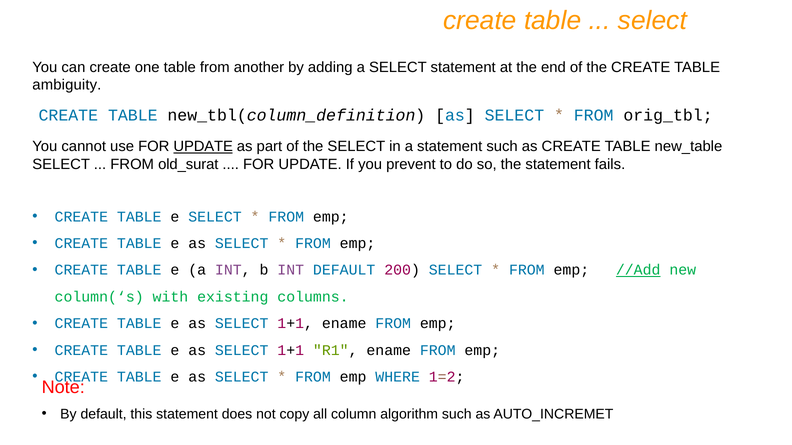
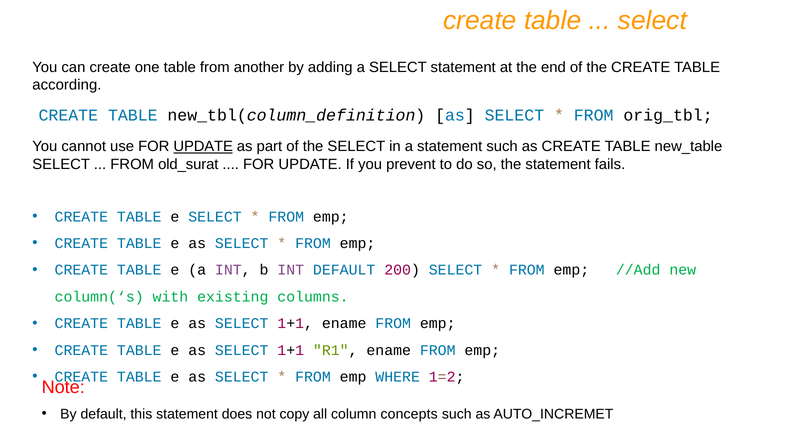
ambiguity: ambiguity -> according
//Add underline: present -> none
algorithm: algorithm -> concepts
